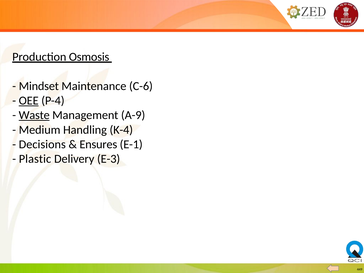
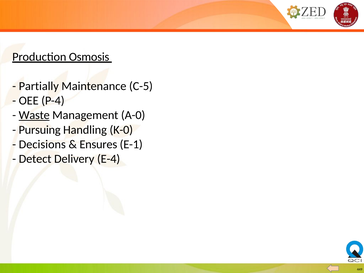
Mindset: Mindset -> Partially
C-6: C-6 -> C-5
OEE underline: present -> none
A-9: A-9 -> A-0
Medium: Medium -> Pursuing
K-4: K-4 -> K-0
Plastic: Plastic -> Detect
E-3: E-3 -> E-4
